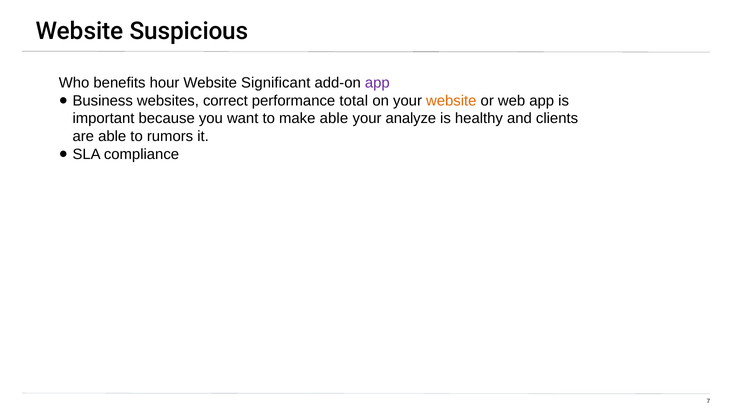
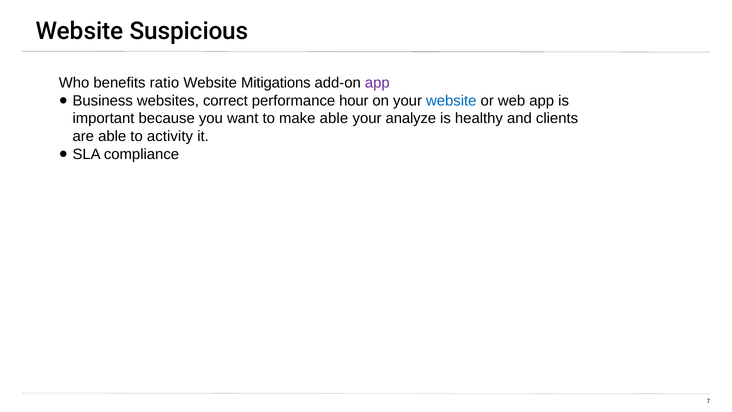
hour: hour -> ratio
Significant: Significant -> Mitigations
total: total -> hour
website at (451, 101) colour: orange -> blue
rumors: rumors -> activity
